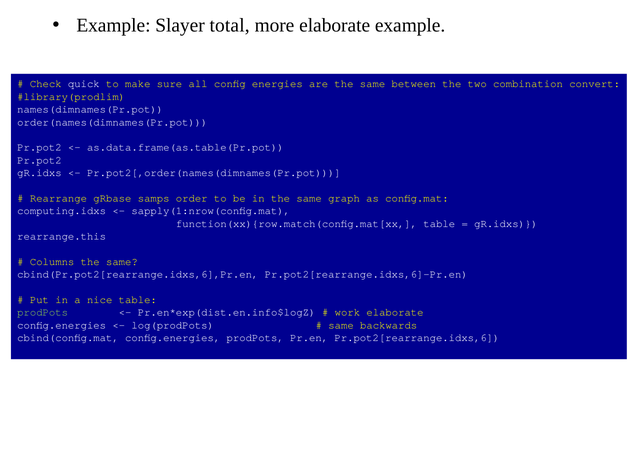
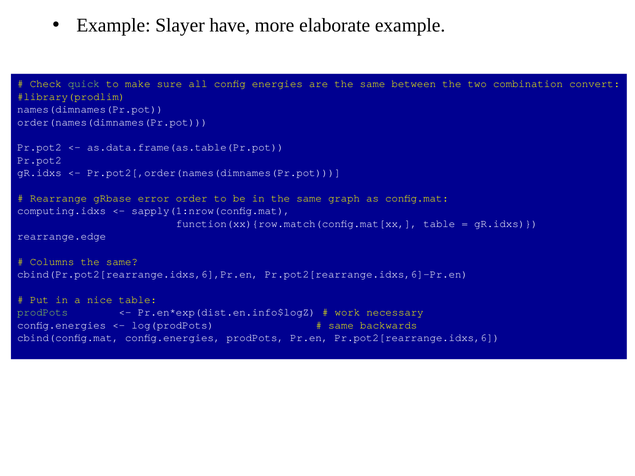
total: total -> have
quick colour: white -> light green
samps: samps -> error
rearrange.this: rearrange.this -> rearrange.edge
work elaborate: elaborate -> necessary
